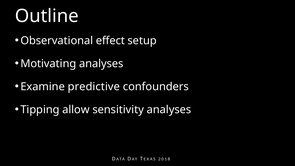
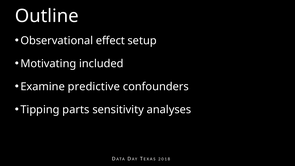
Motivating analyses: analyses -> included
allow: allow -> parts
